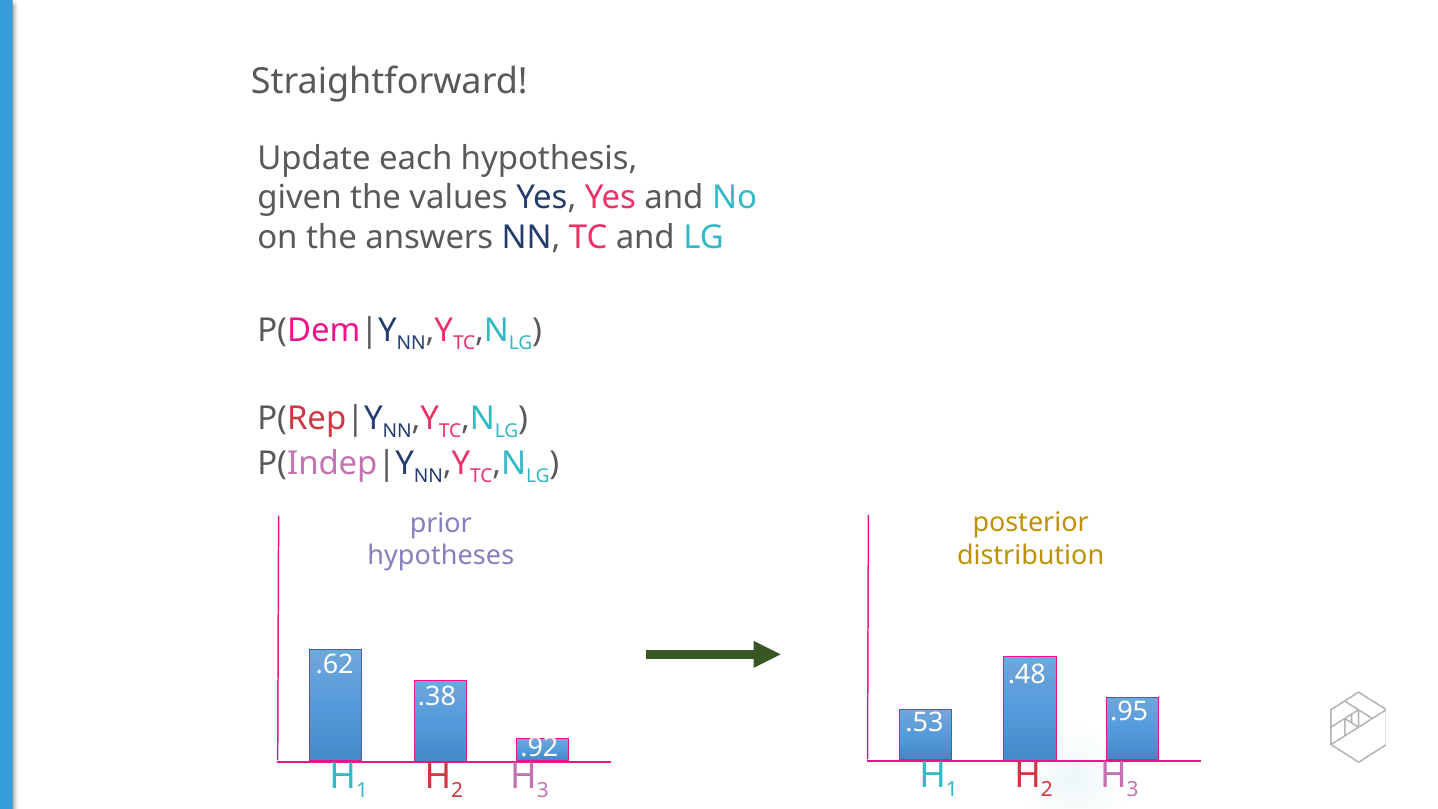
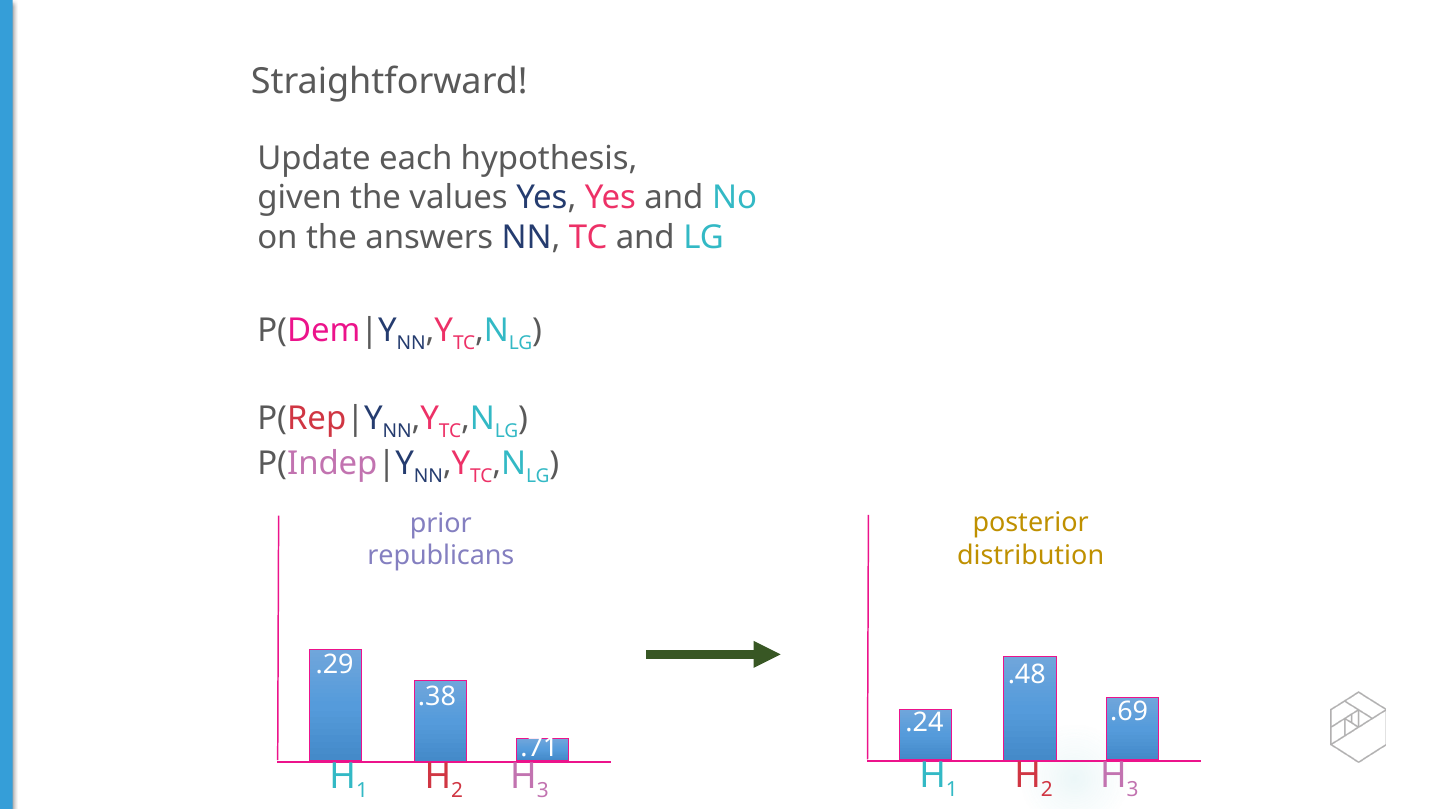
hypotheses: hypotheses -> republicans
.62: .62 -> .29
.95: .95 -> .69
.53: .53 -> .24
.92: .92 -> .71
